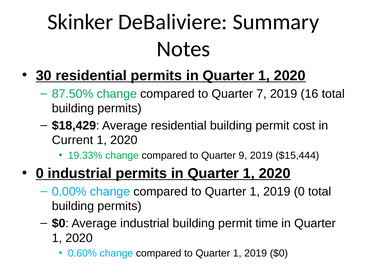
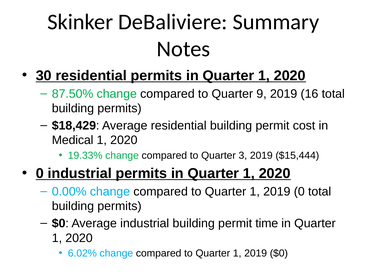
7: 7 -> 9
Current: Current -> Medical
9: 9 -> 3
0.60%: 0.60% -> 6.02%
